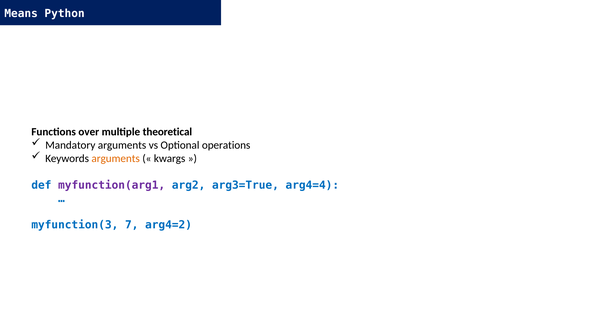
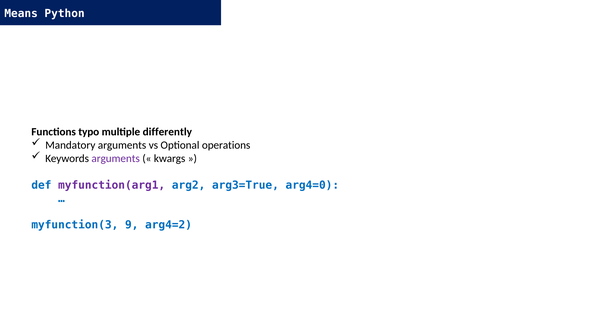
over: over -> typo
theoretical: theoretical -> differently
arguments at (116, 159) colour: orange -> purple
arg4=4: arg4=4 -> arg4=0
7: 7 -> 9
